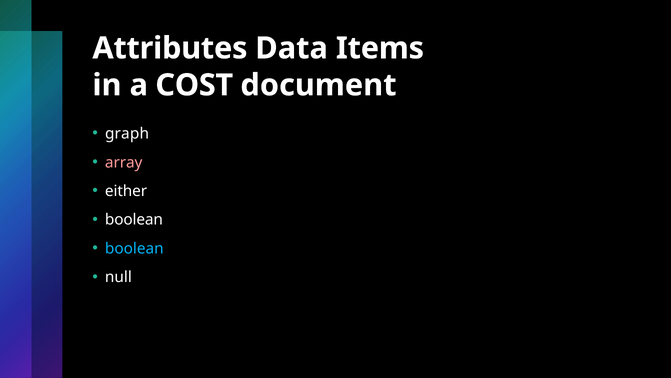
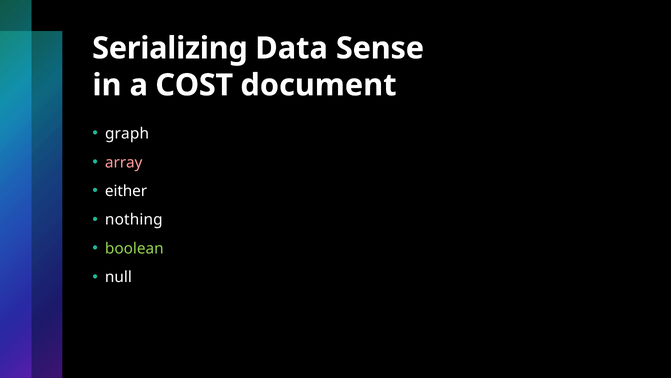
Attributes: Attributes -> Serializing
Items: Items -> Sense
boolean at (134, 220): boolean -> nothing
boolean at (134, 248) colour: light blue -> light green
